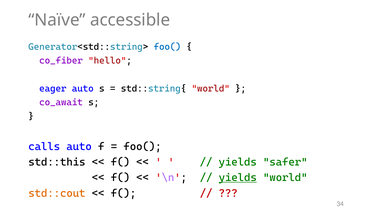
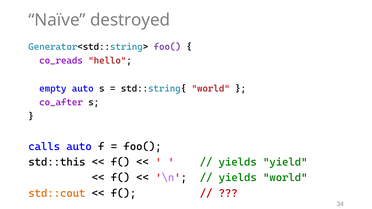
accessible: accessible -> destroyed
foo( at (167, 47) colour: blue -> purple
co_fiber: co_fiber -> co_reads
eager: eager -> empty
co_await: co_await -> co_after
safer: safer -> yield
yields at (238, 178) underline: present -> none
